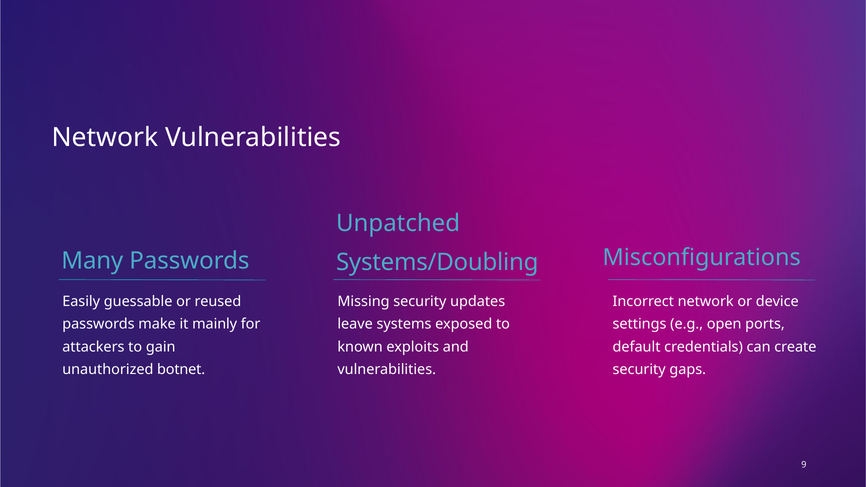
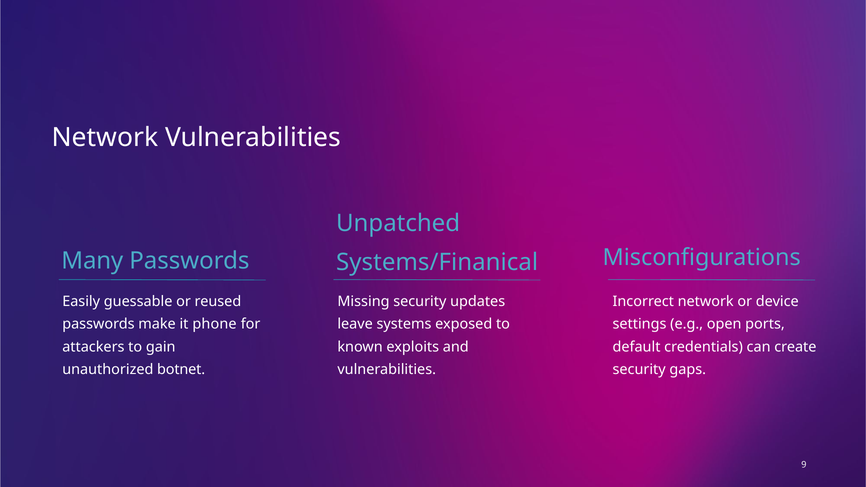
Systems/Doubling: Systems/Doubling -> Systems/Finanical
mainly: mainly -> phone
